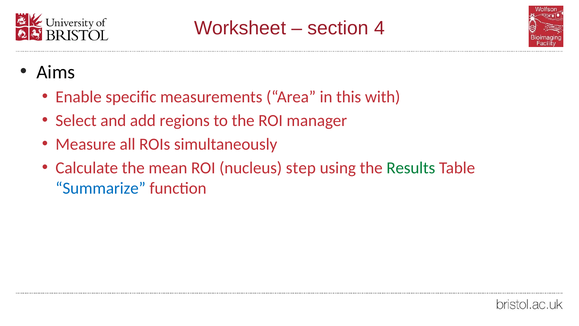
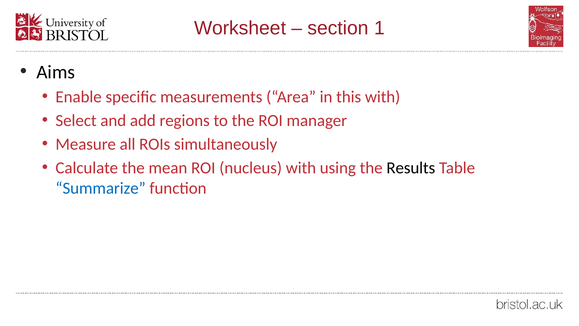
4: 4 -> 1
nucleus step: step -> with
Results colour: green -> black
